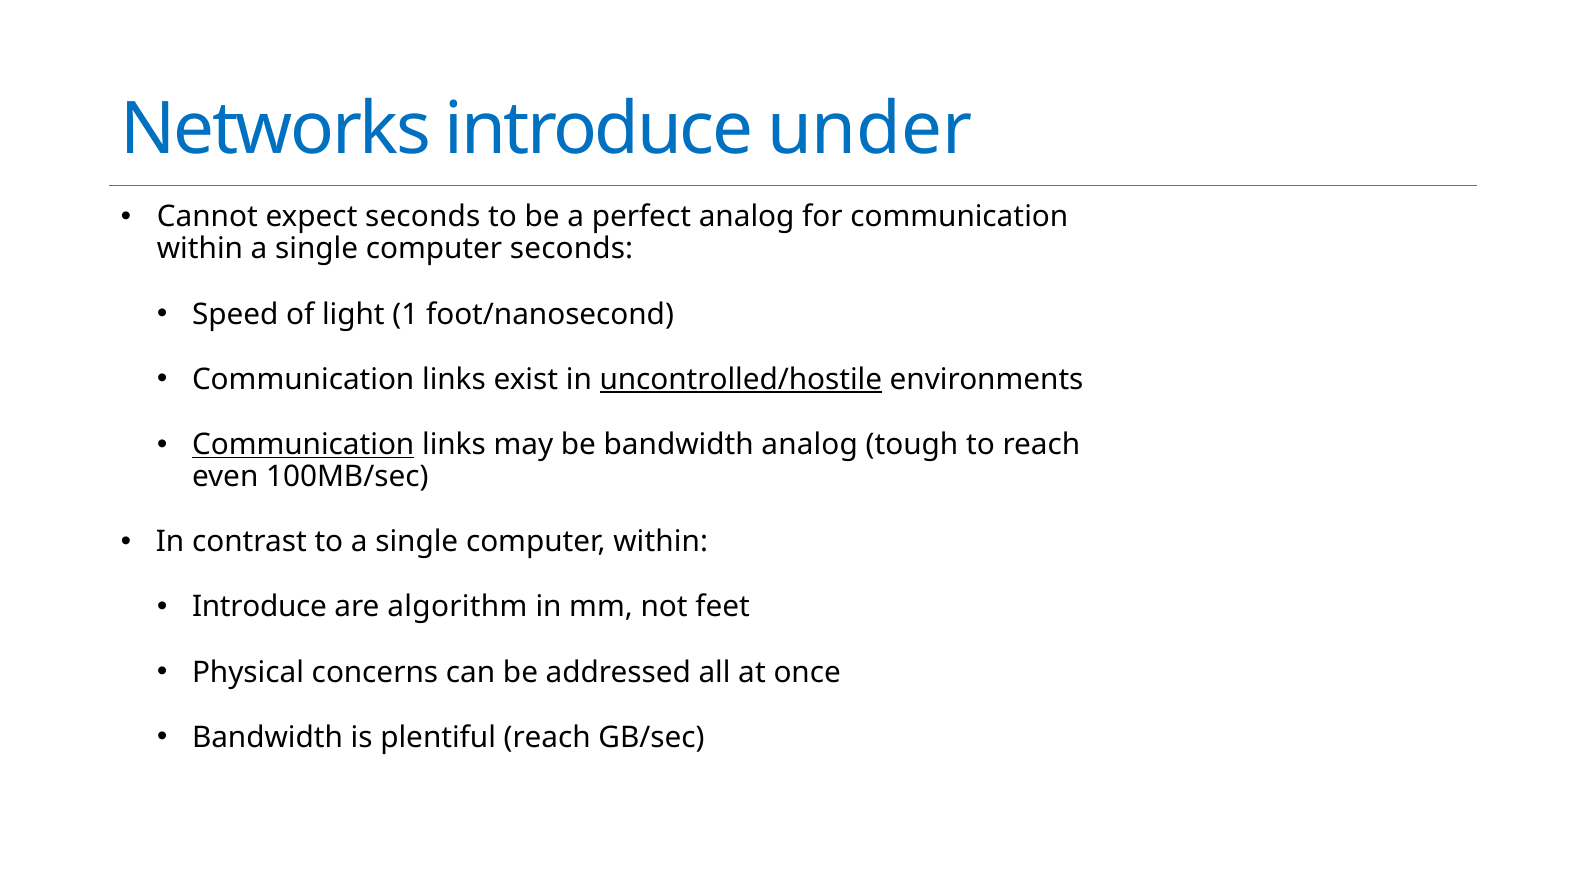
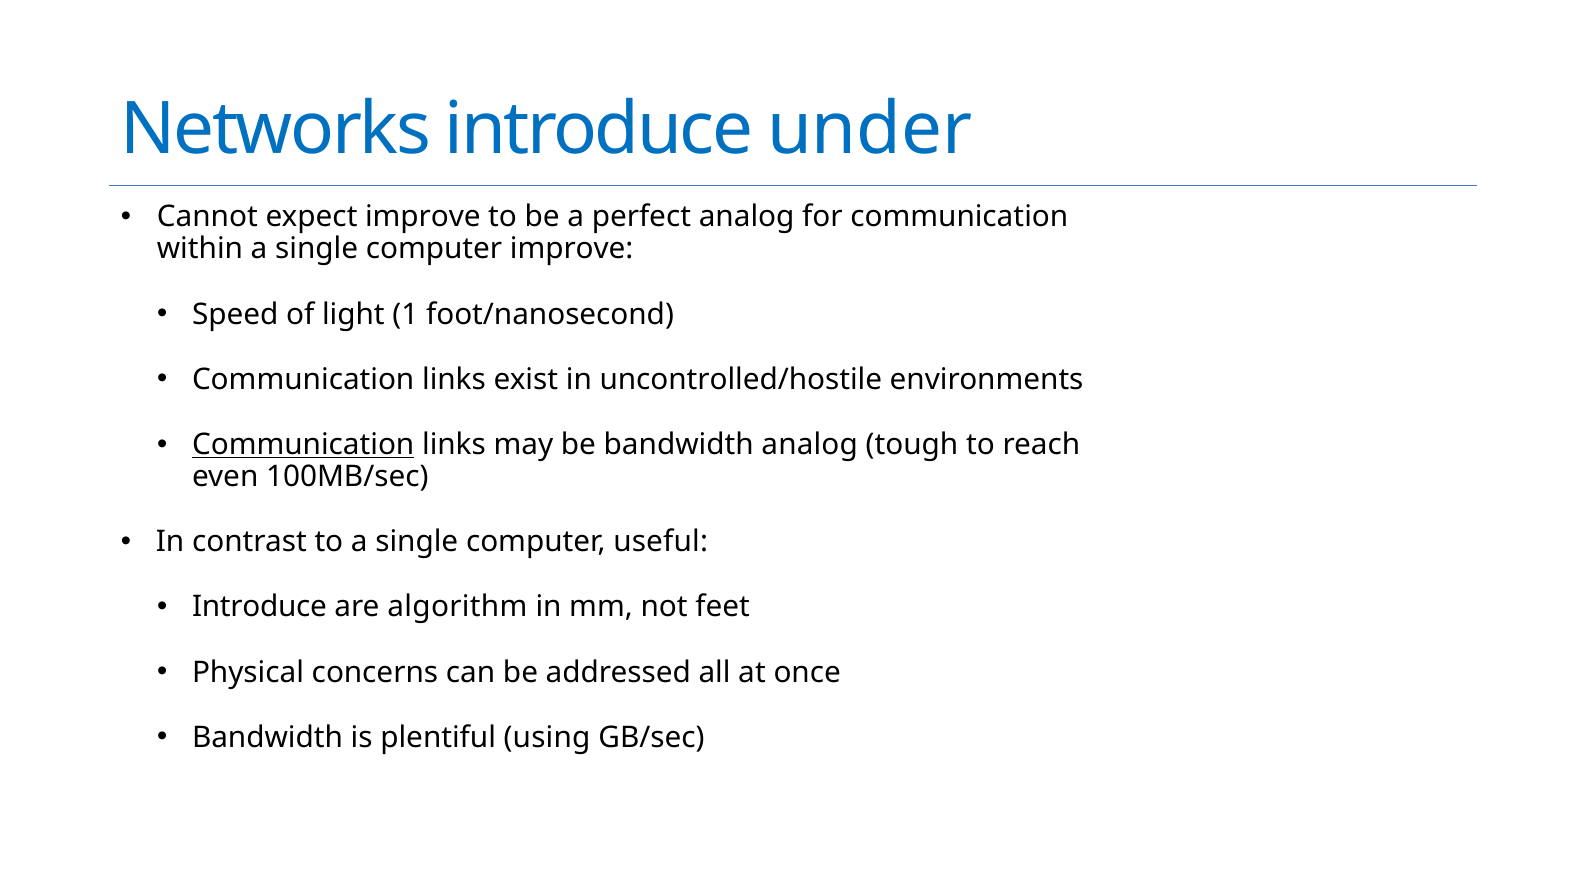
expect seconds: seconds -> improve
computer seconds: seconds -> improve
uncontrolled/hostile underline: present -> none
computer within: within -> useful
plentiful reach: reach -> using
